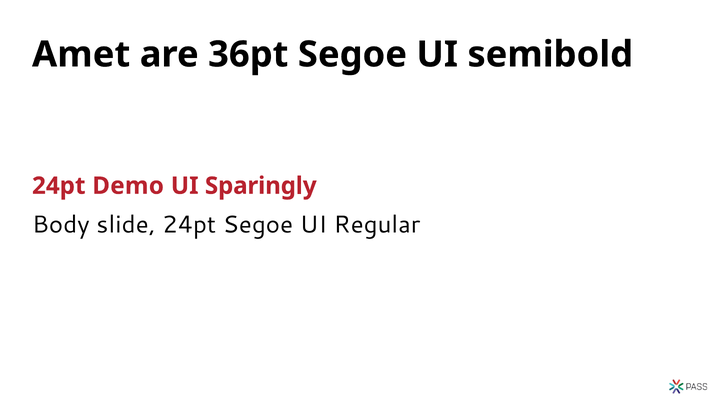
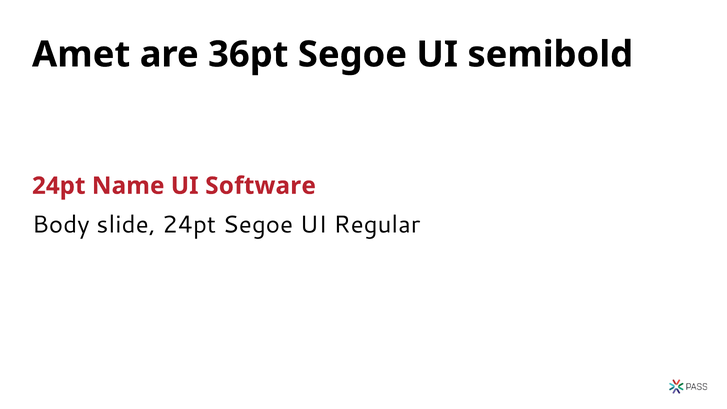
Demo: Demo -> Name
Sparingly: Sparingly -> Software
